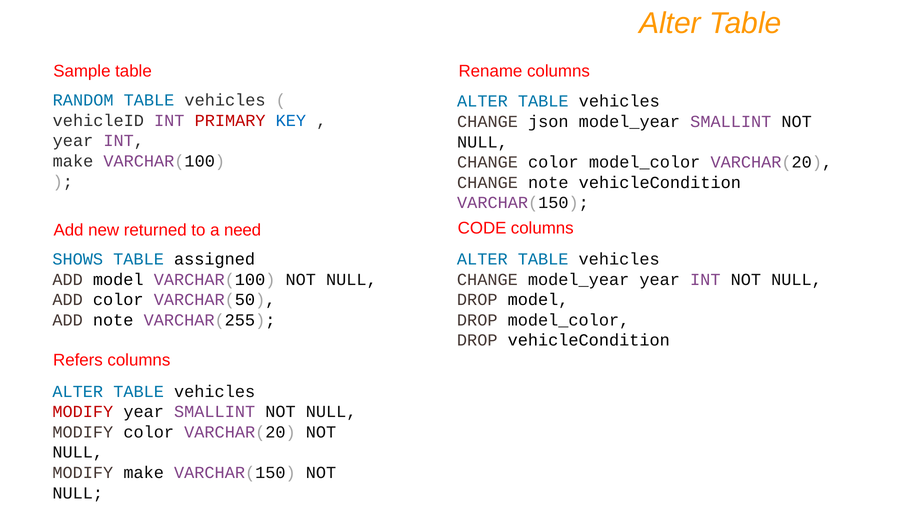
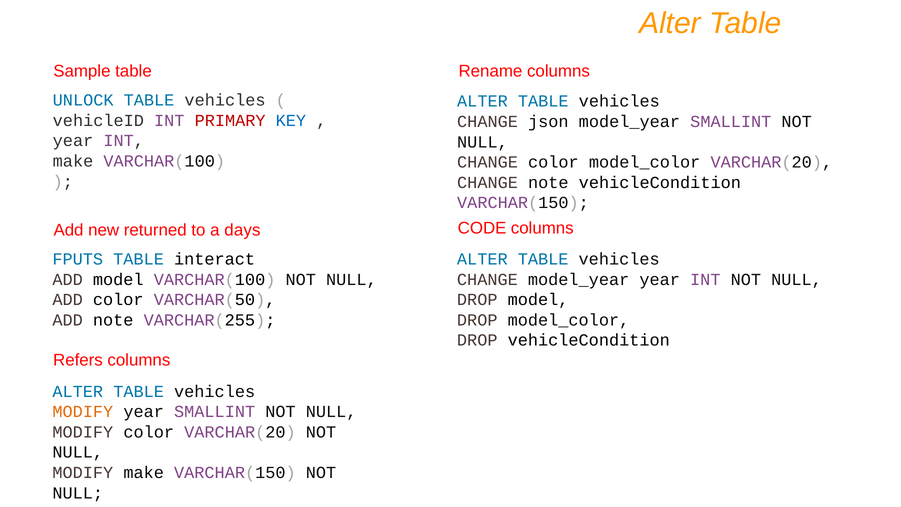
RANDOM: RANDOM -> UNLOCK
need: need -> days
SHOWS: SHOWS -> FPUTS
assigned: assigned -> interact
MODIFY at (83, 412) colour: red -> orange
